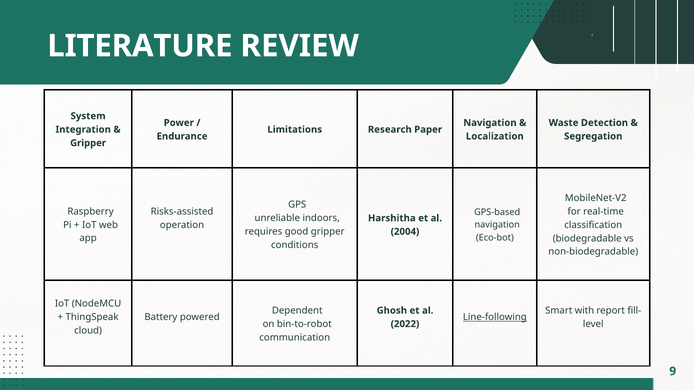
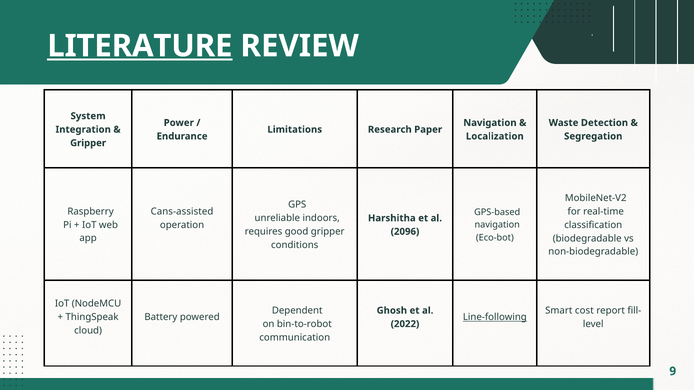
LITERATURE underline: none -> present
Risks-assisted: Risks-assisted -> Cans-assisted
2004: 2004 -> 2096
with: with -> cost
